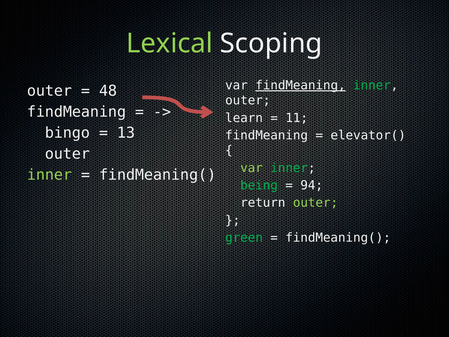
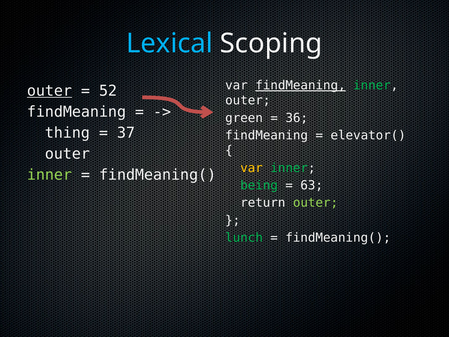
Lexical colour: light green -> light blue
outer at (49, 91) underline: none -> present
48: 48 -> 52
learn: learn -> green
11: 11 -> 36
bingo: bingo -> thing
13: 13 -> 37
var at (252, 168) colour: light green -> yellow
94: 94 -> 63
green: green -> lunch
